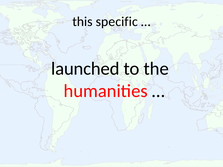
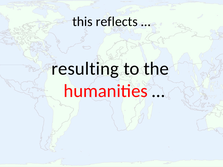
specific: specific -> reflects
launched: launched -> resulting
